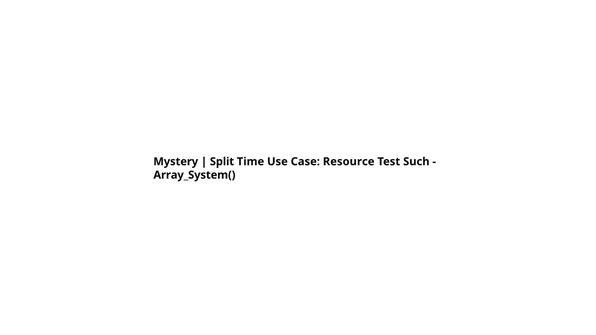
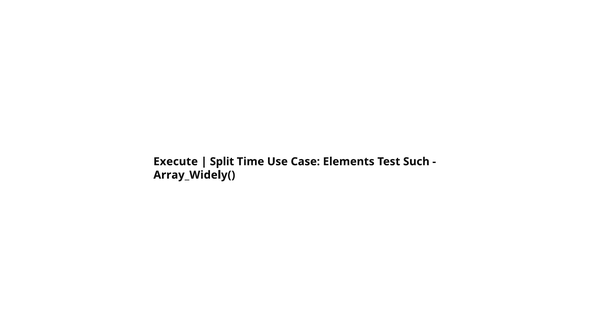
Mystery: Mystery -> Execute
Resource: Resource -> Elements
Array_System(: Array_System( -> Array_Widely(
